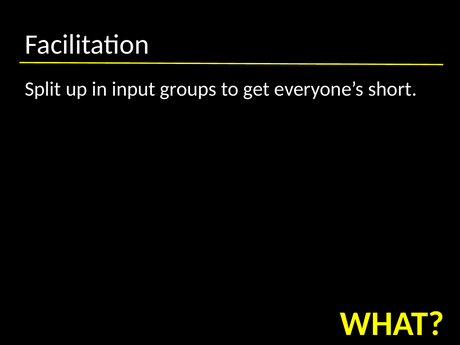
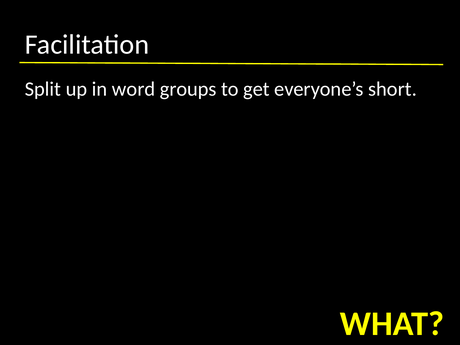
input: input -> word
